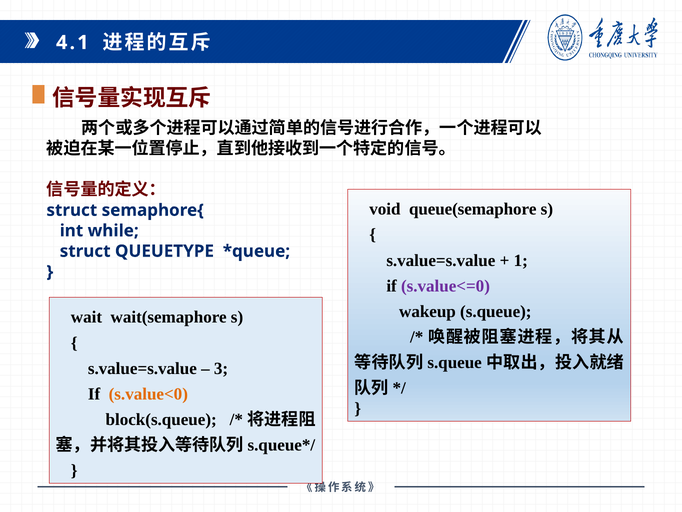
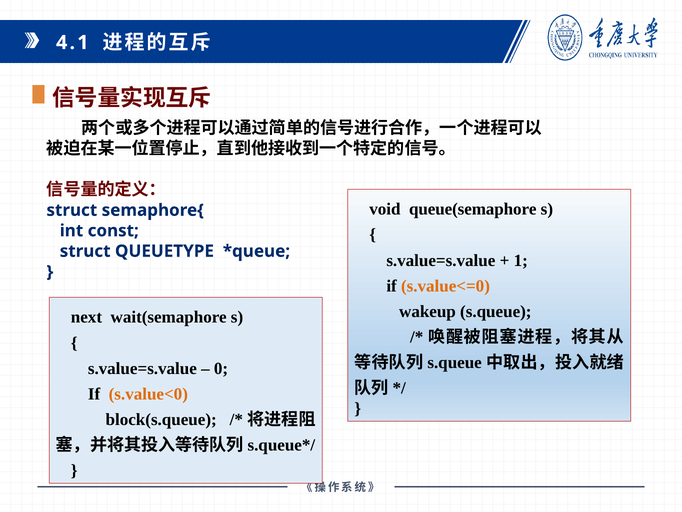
while: while -> const
s.value<=0 colour: purple -> orange
wait: wait -> next
3: 3 -> 0
